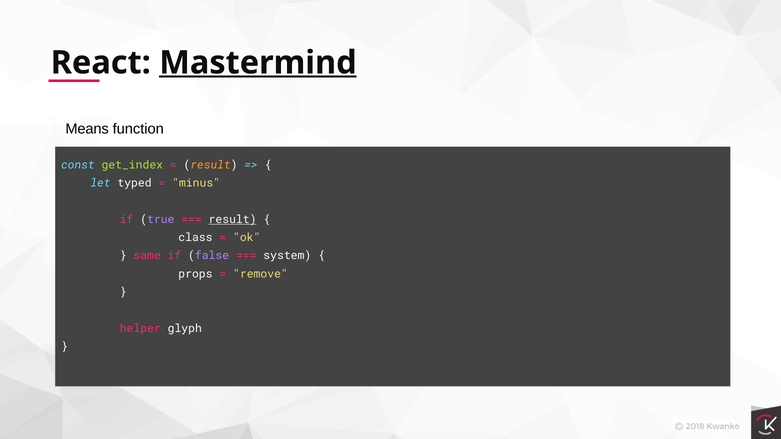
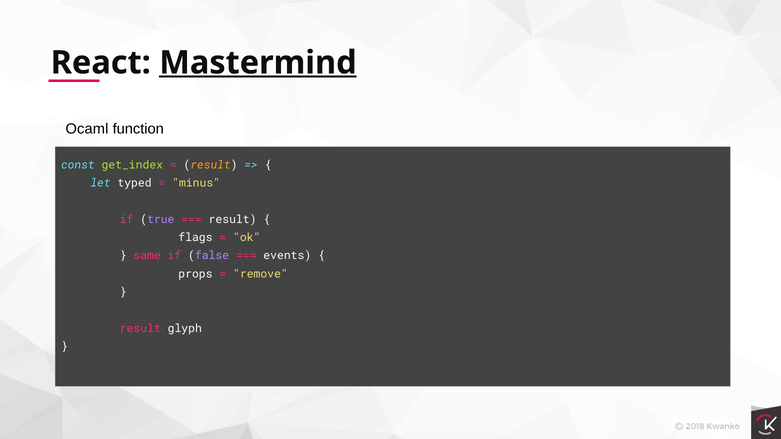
Means: Means -> Ocaml
result at (233, 220) underline: present -> none
class: class -> flags
system: system -> events
helper at (140, 329): helper -> result
